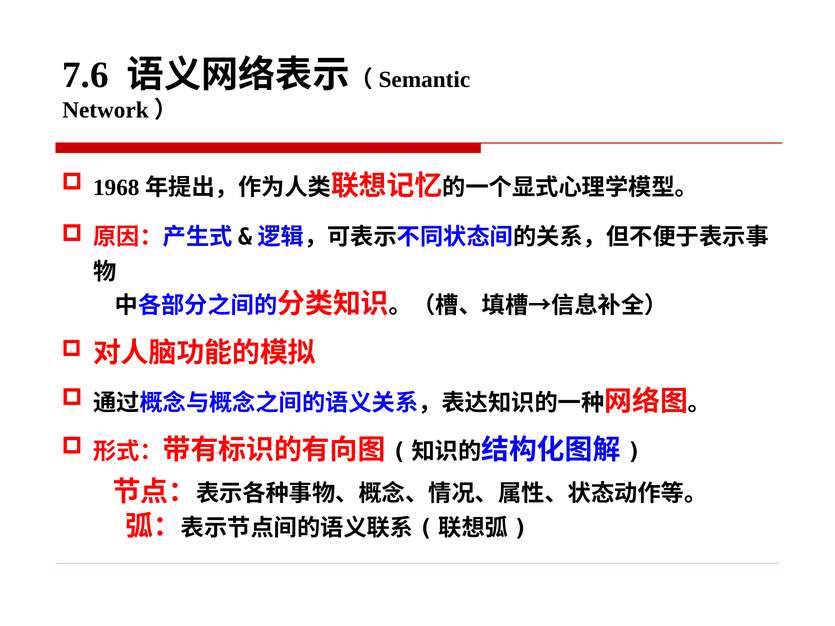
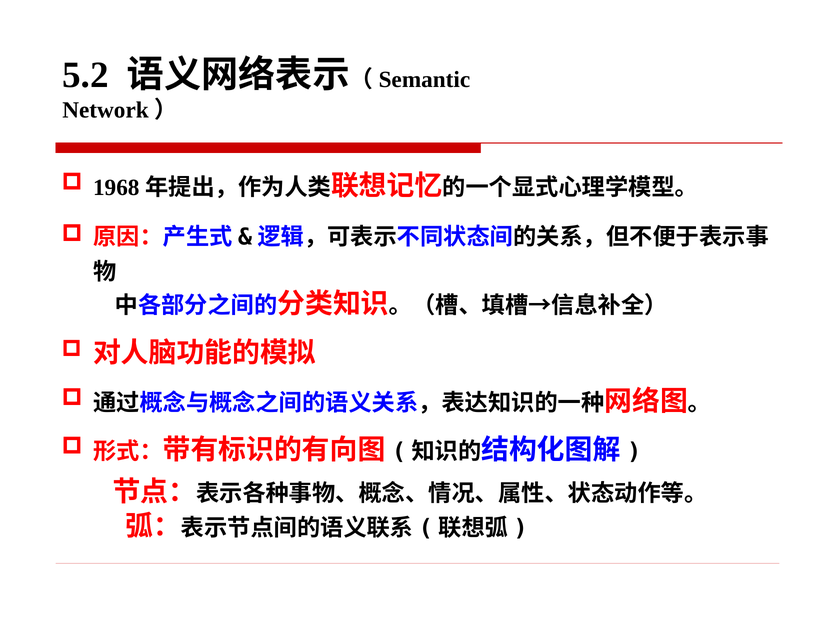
7.6: 7.6 -> 5.2
